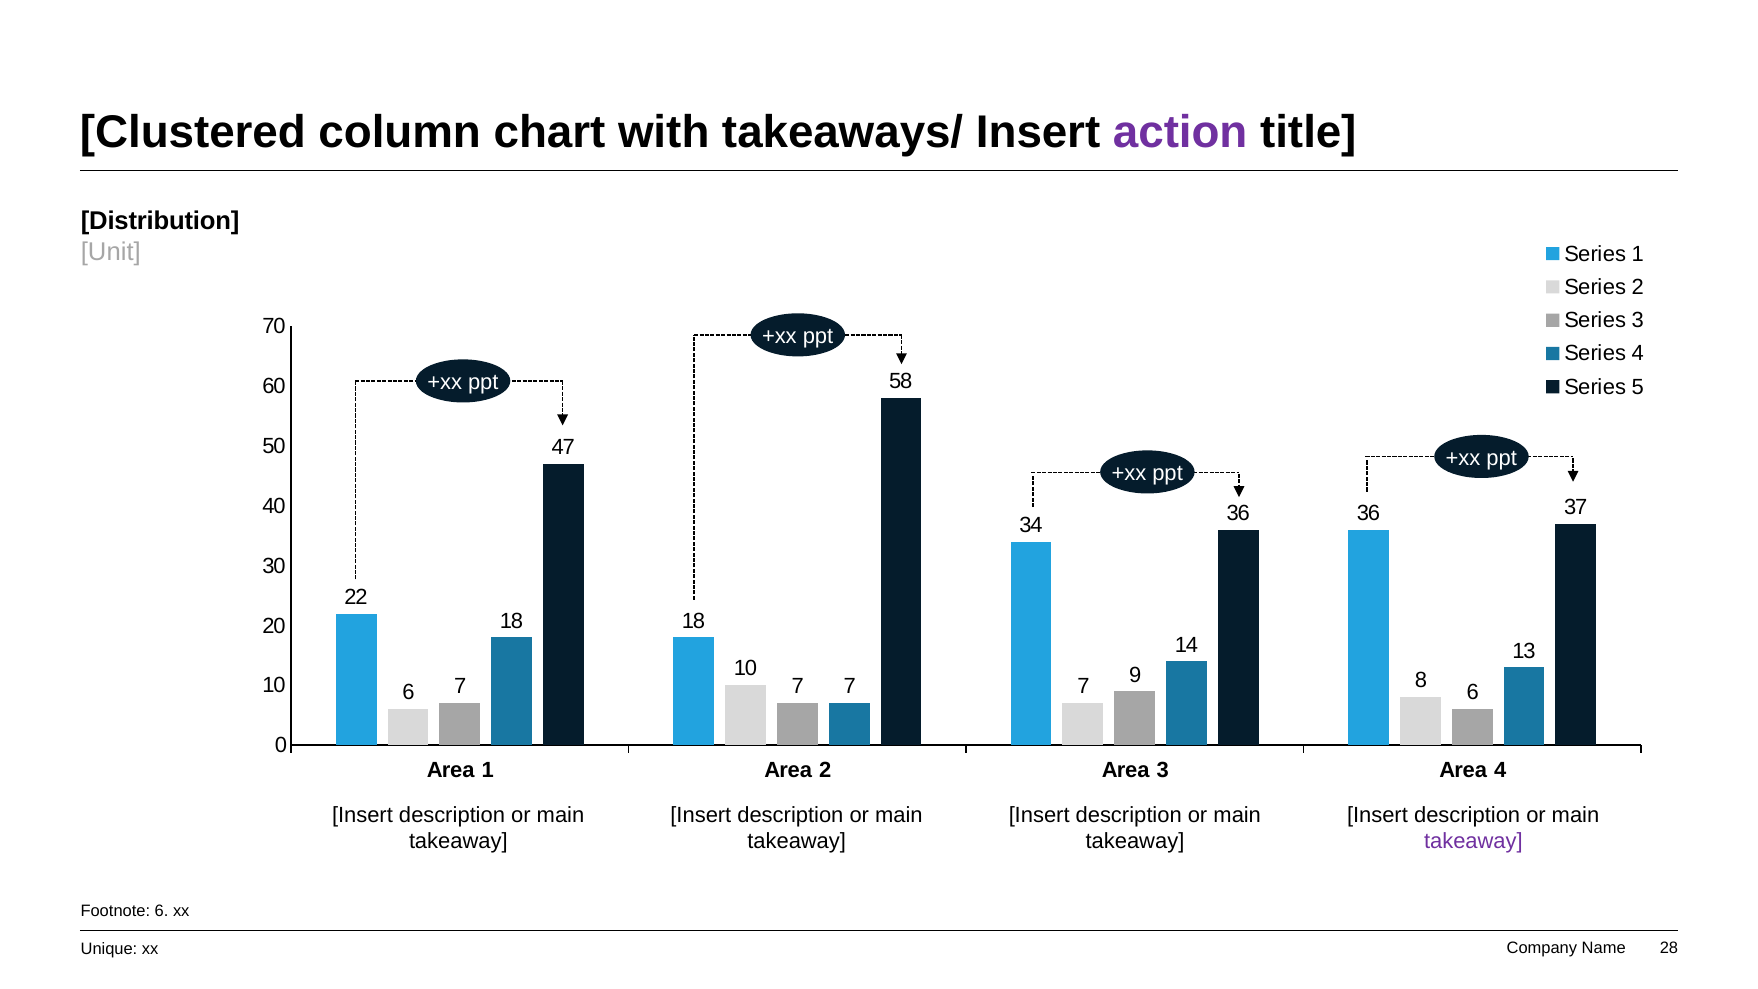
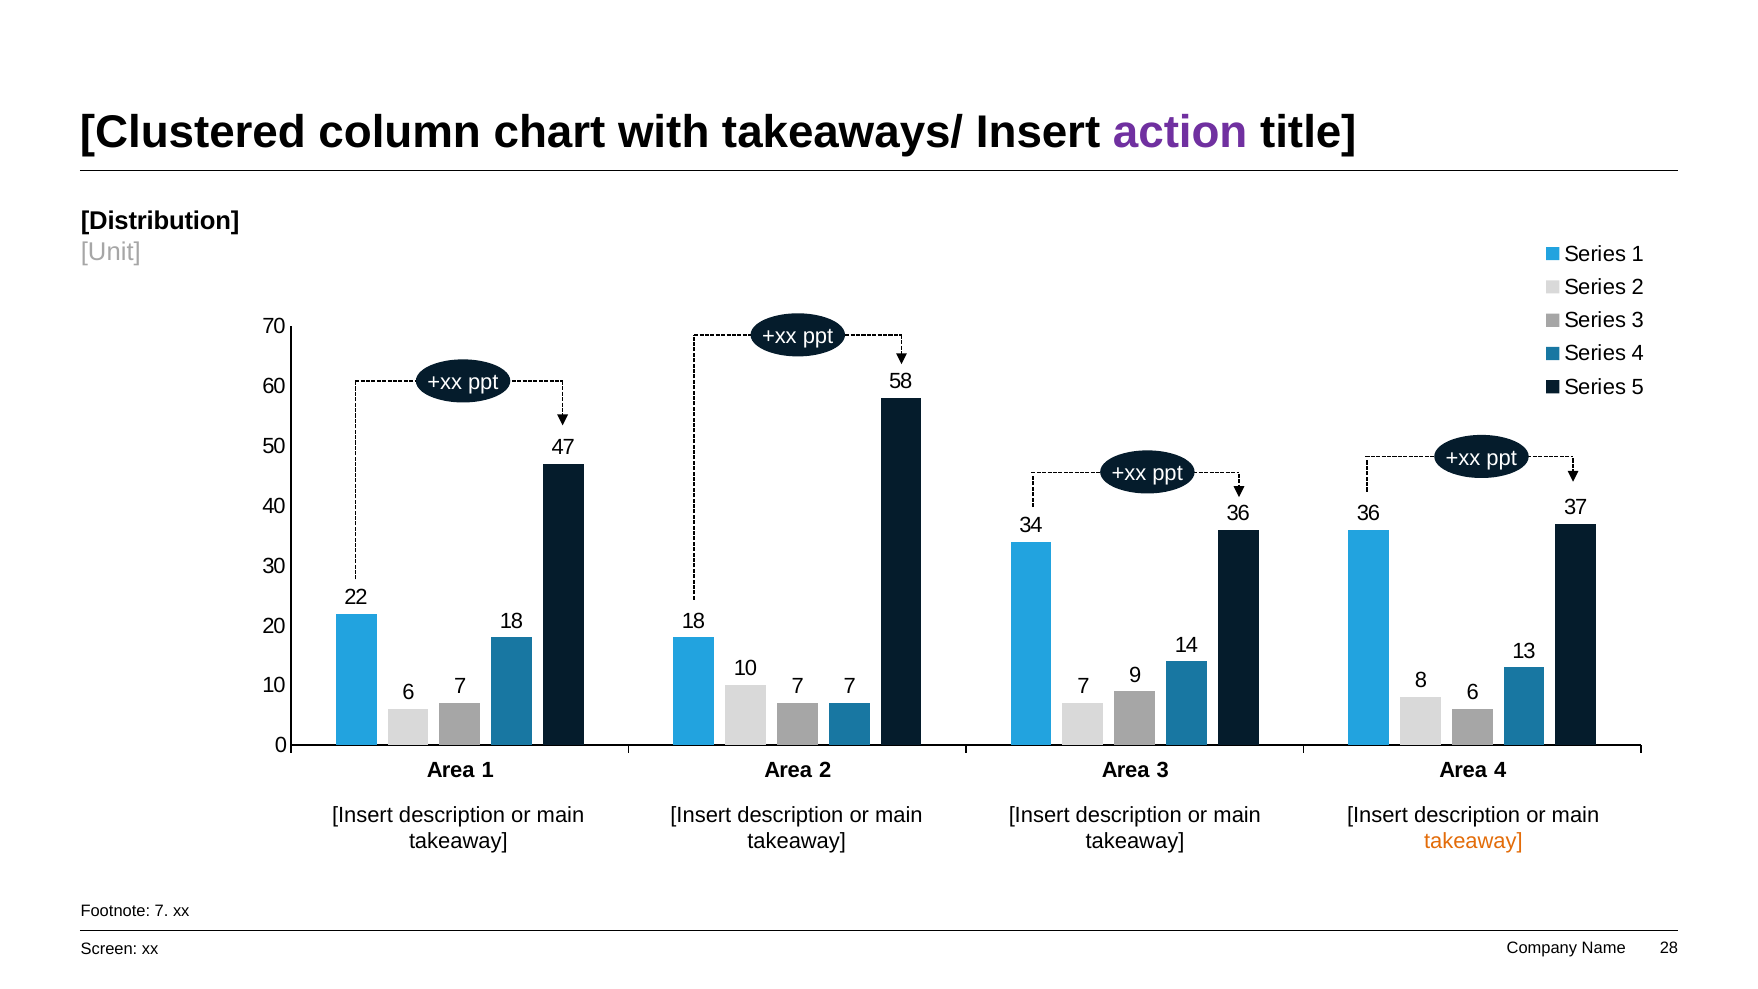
takeaway at (1473, 842) colour: purple -> orange
Footnote 6: 6 -> 7
Unique: Unique -> Screen
